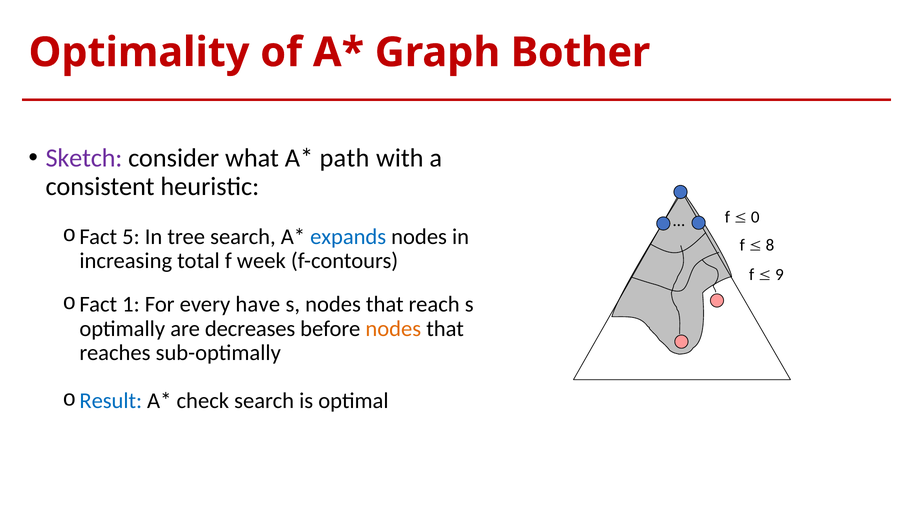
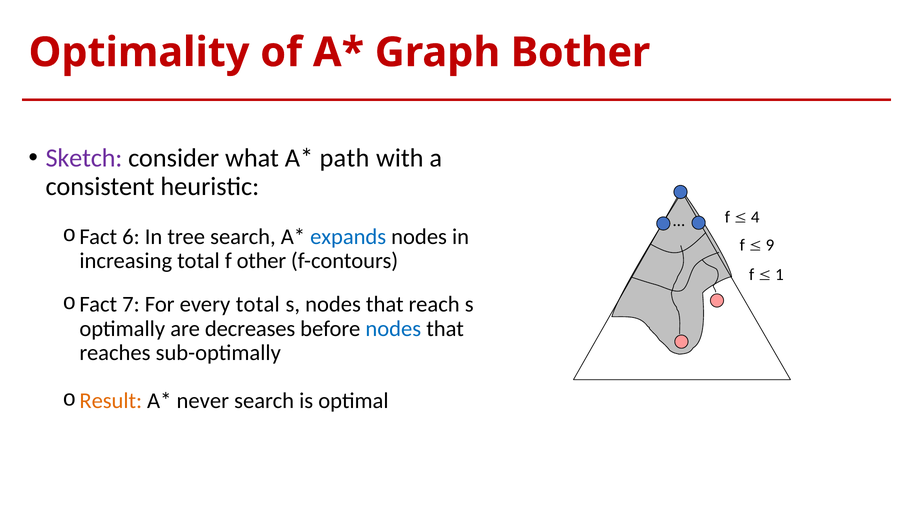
0: 0 -> 4
5: 5 -> 6
8: 8 -> 9
week: week -> other
9: 9 -> 1
1: 1 -> 7
every have: have -> total
nodes at (393, 329) colour: orange -> blue
Result colour: blue -> orange
check: check -> never
